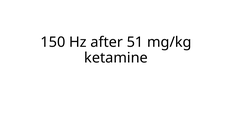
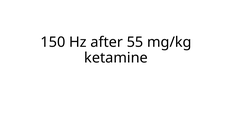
51: 51 -> 55
